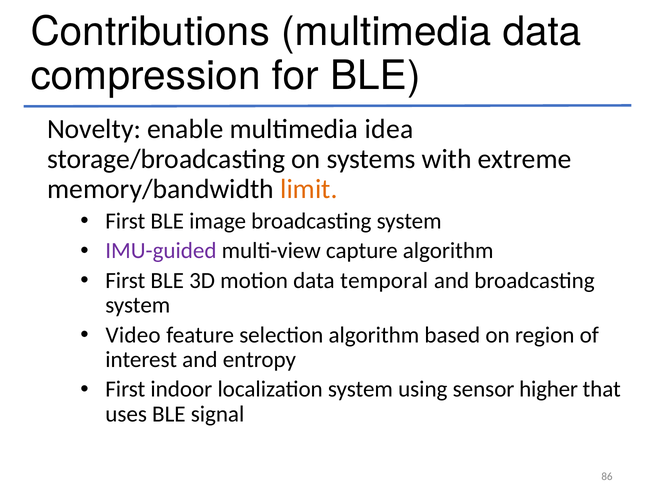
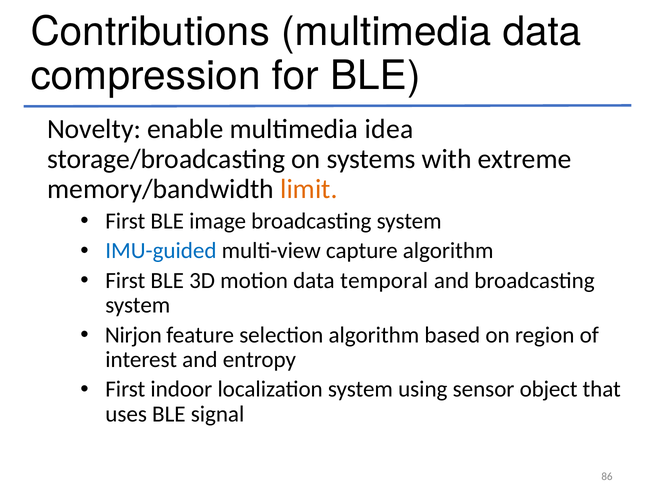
IMU-guided colour: purple -> blue
Video: Video -> Nirjon
higher: higher -> object
